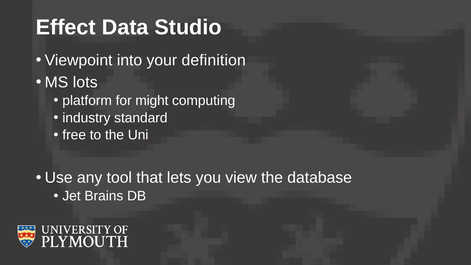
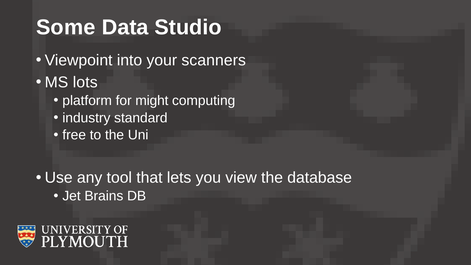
Effect: Effect -> Some
definition: definition -> scanners
